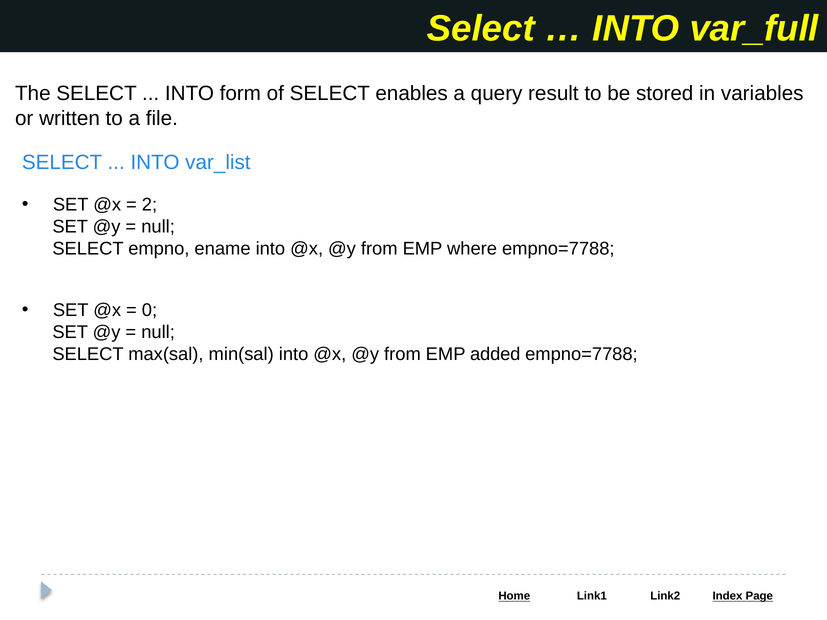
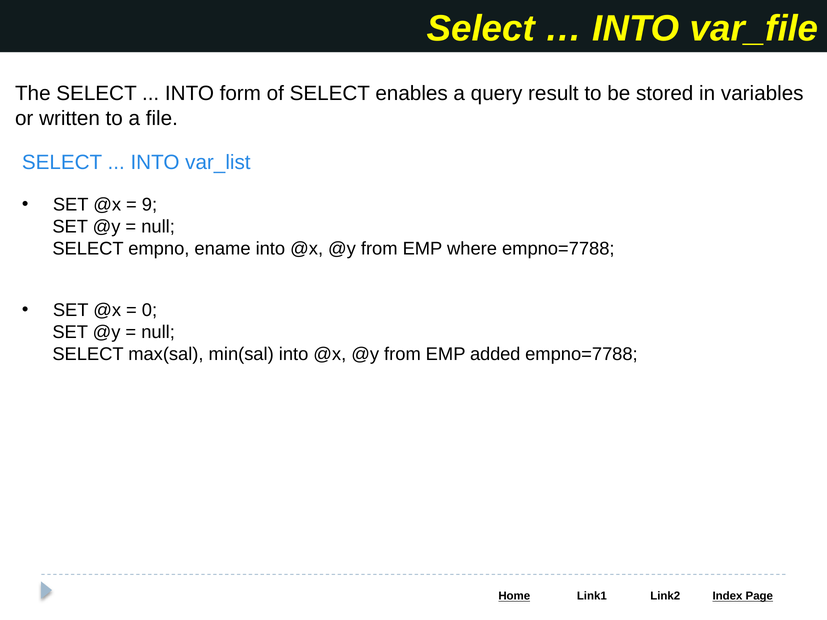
var_full: var_full -> var_file
2: 2 -> 9
